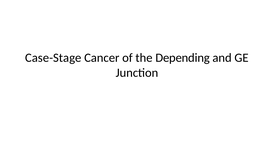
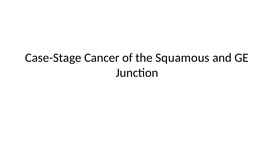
Depending: Depending -> Squamous
